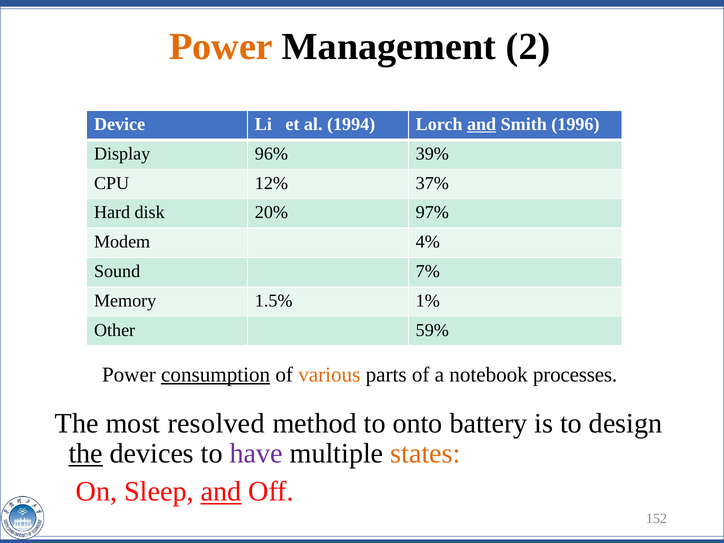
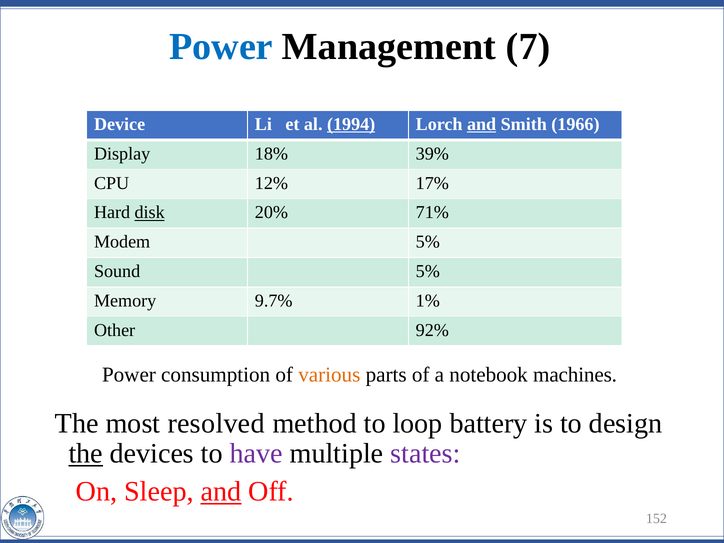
Power at (221, 47) colour: orange -> blue
2: 2 -> 7
1994 underline: none -> present
1996: 1996 -> 1966
96%: 96% -> 18%
37%: 37% -> 17%
disk underline: none -> present
97%: 97% -> 71%
Modem 4%: 4% -> 5%
Sound 7%: 7% -> 5%
1.5%: 1.5% -> 9.7%
59%: 59% -> 92%
consumption underline: present -> none
processes: processes -> machines
onto: onto -> loop
states colour: orange -> purple
